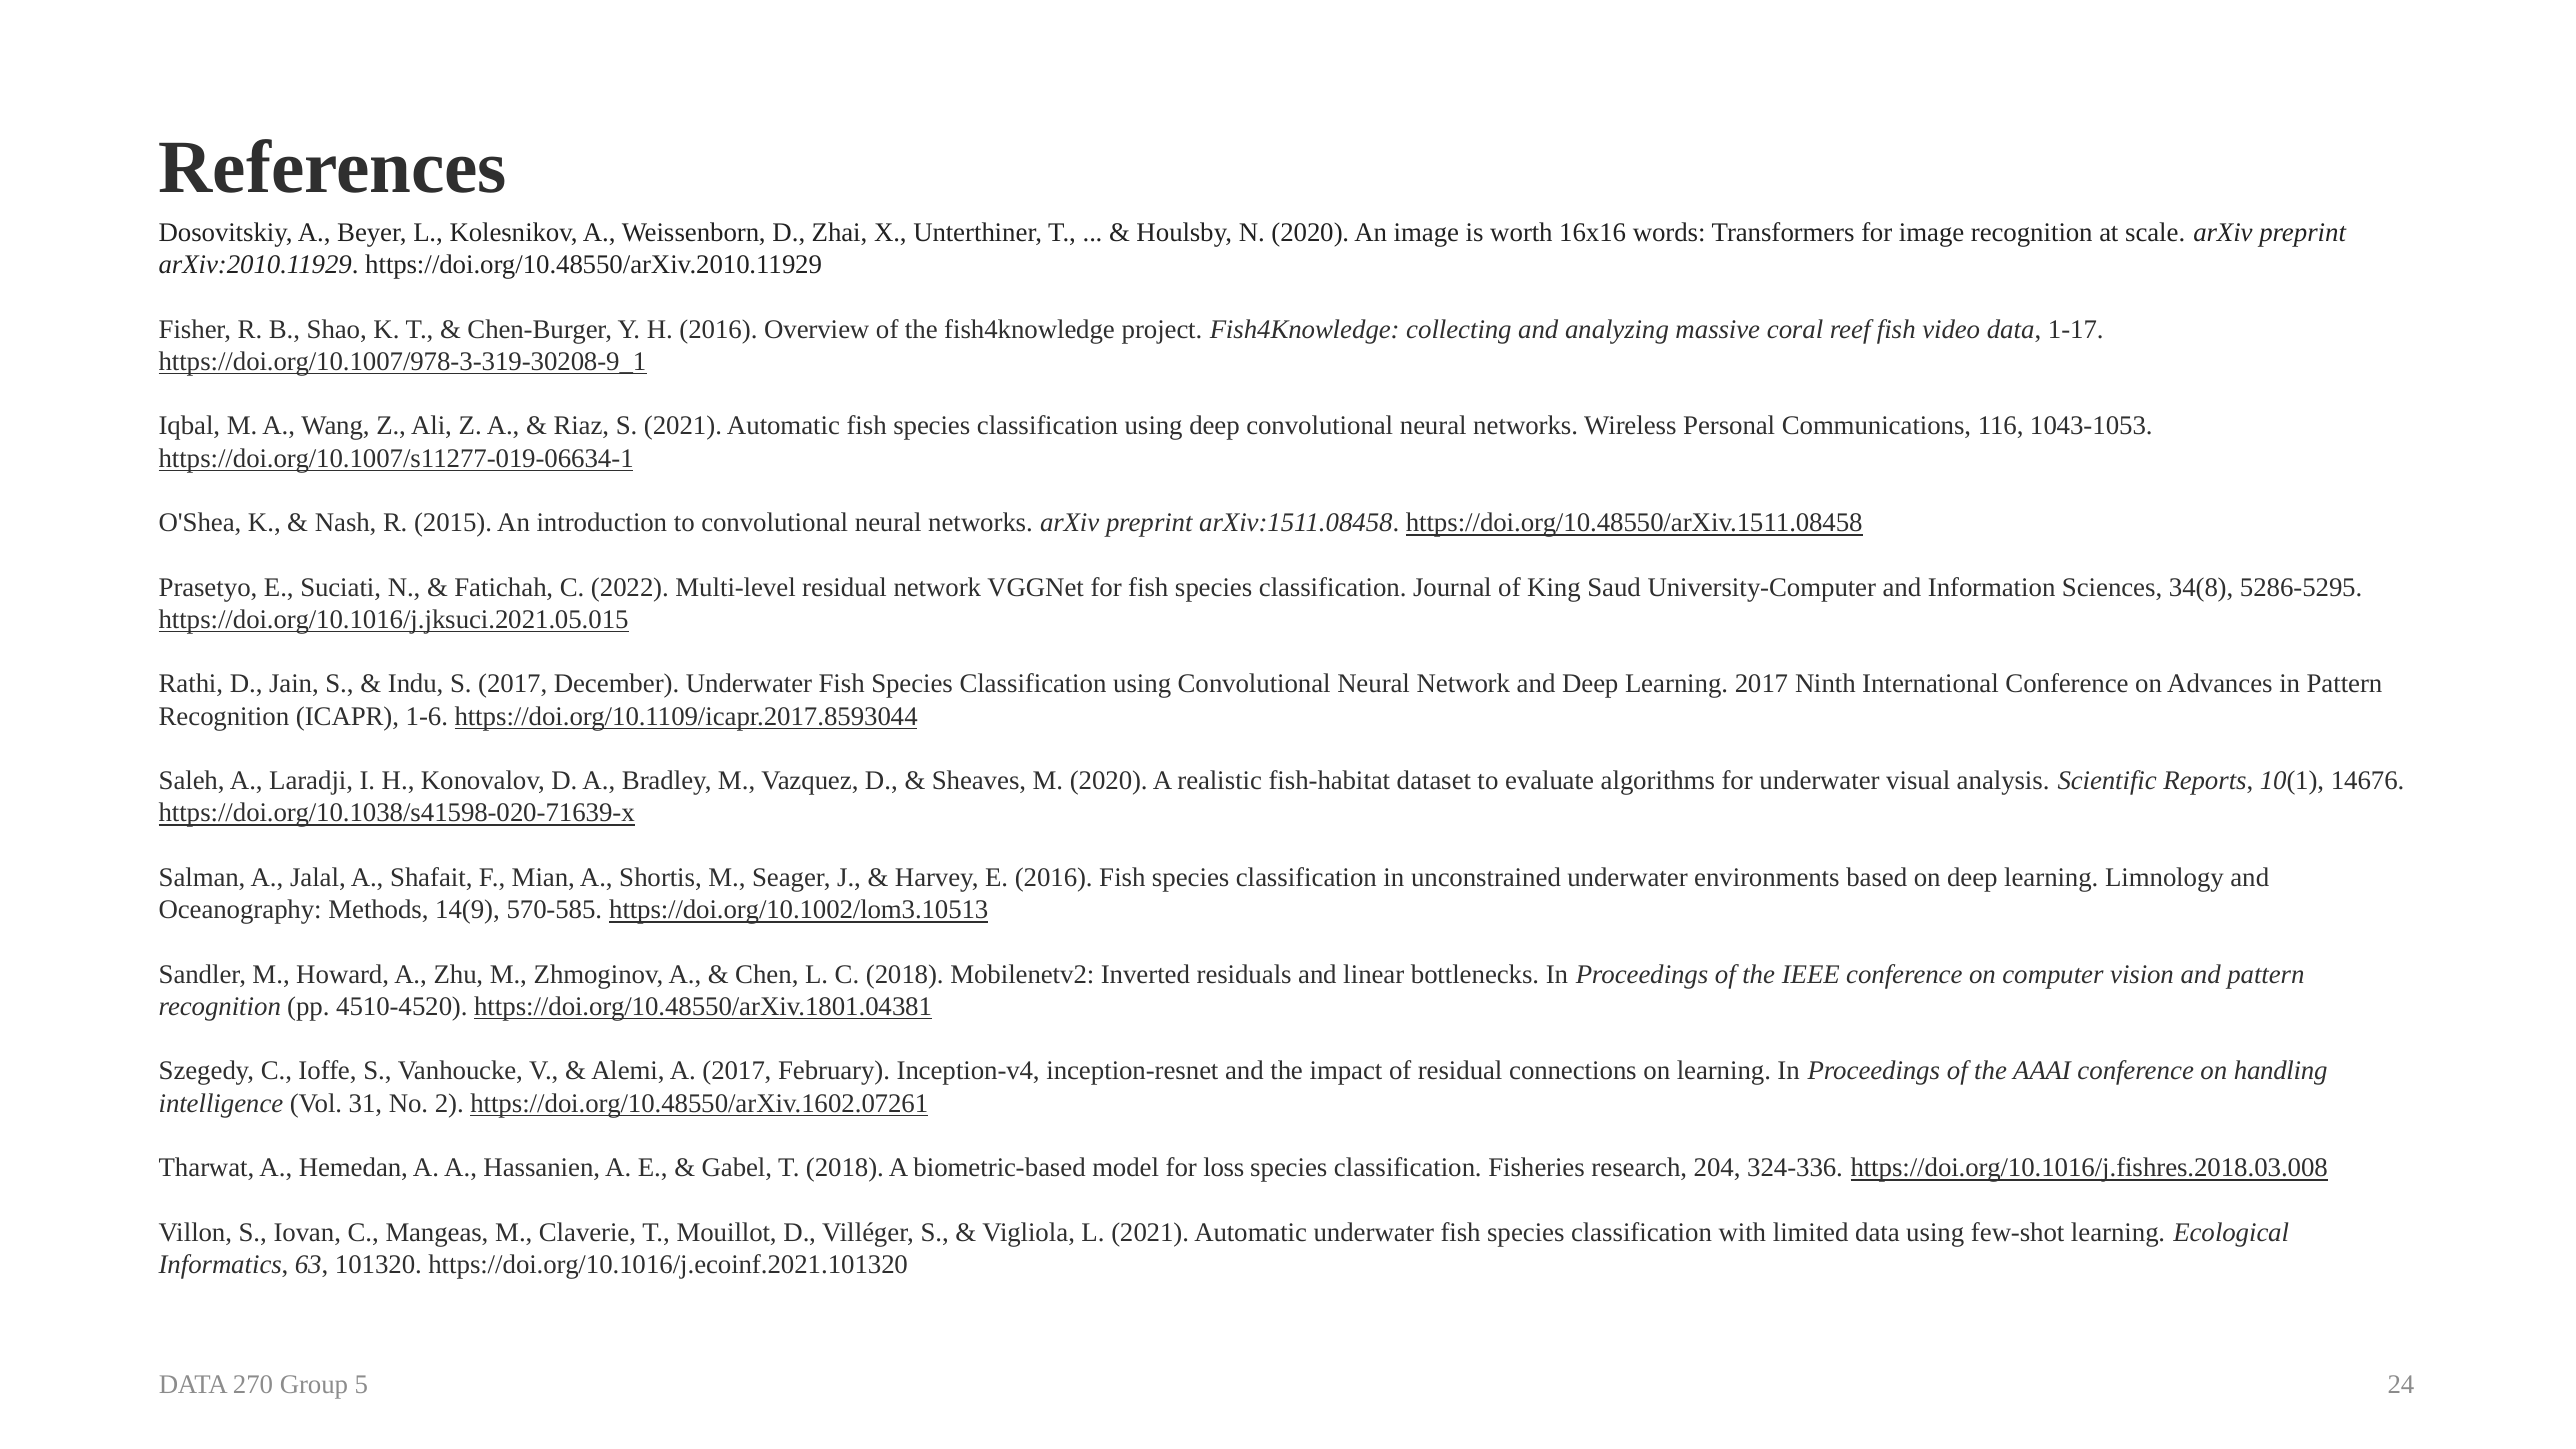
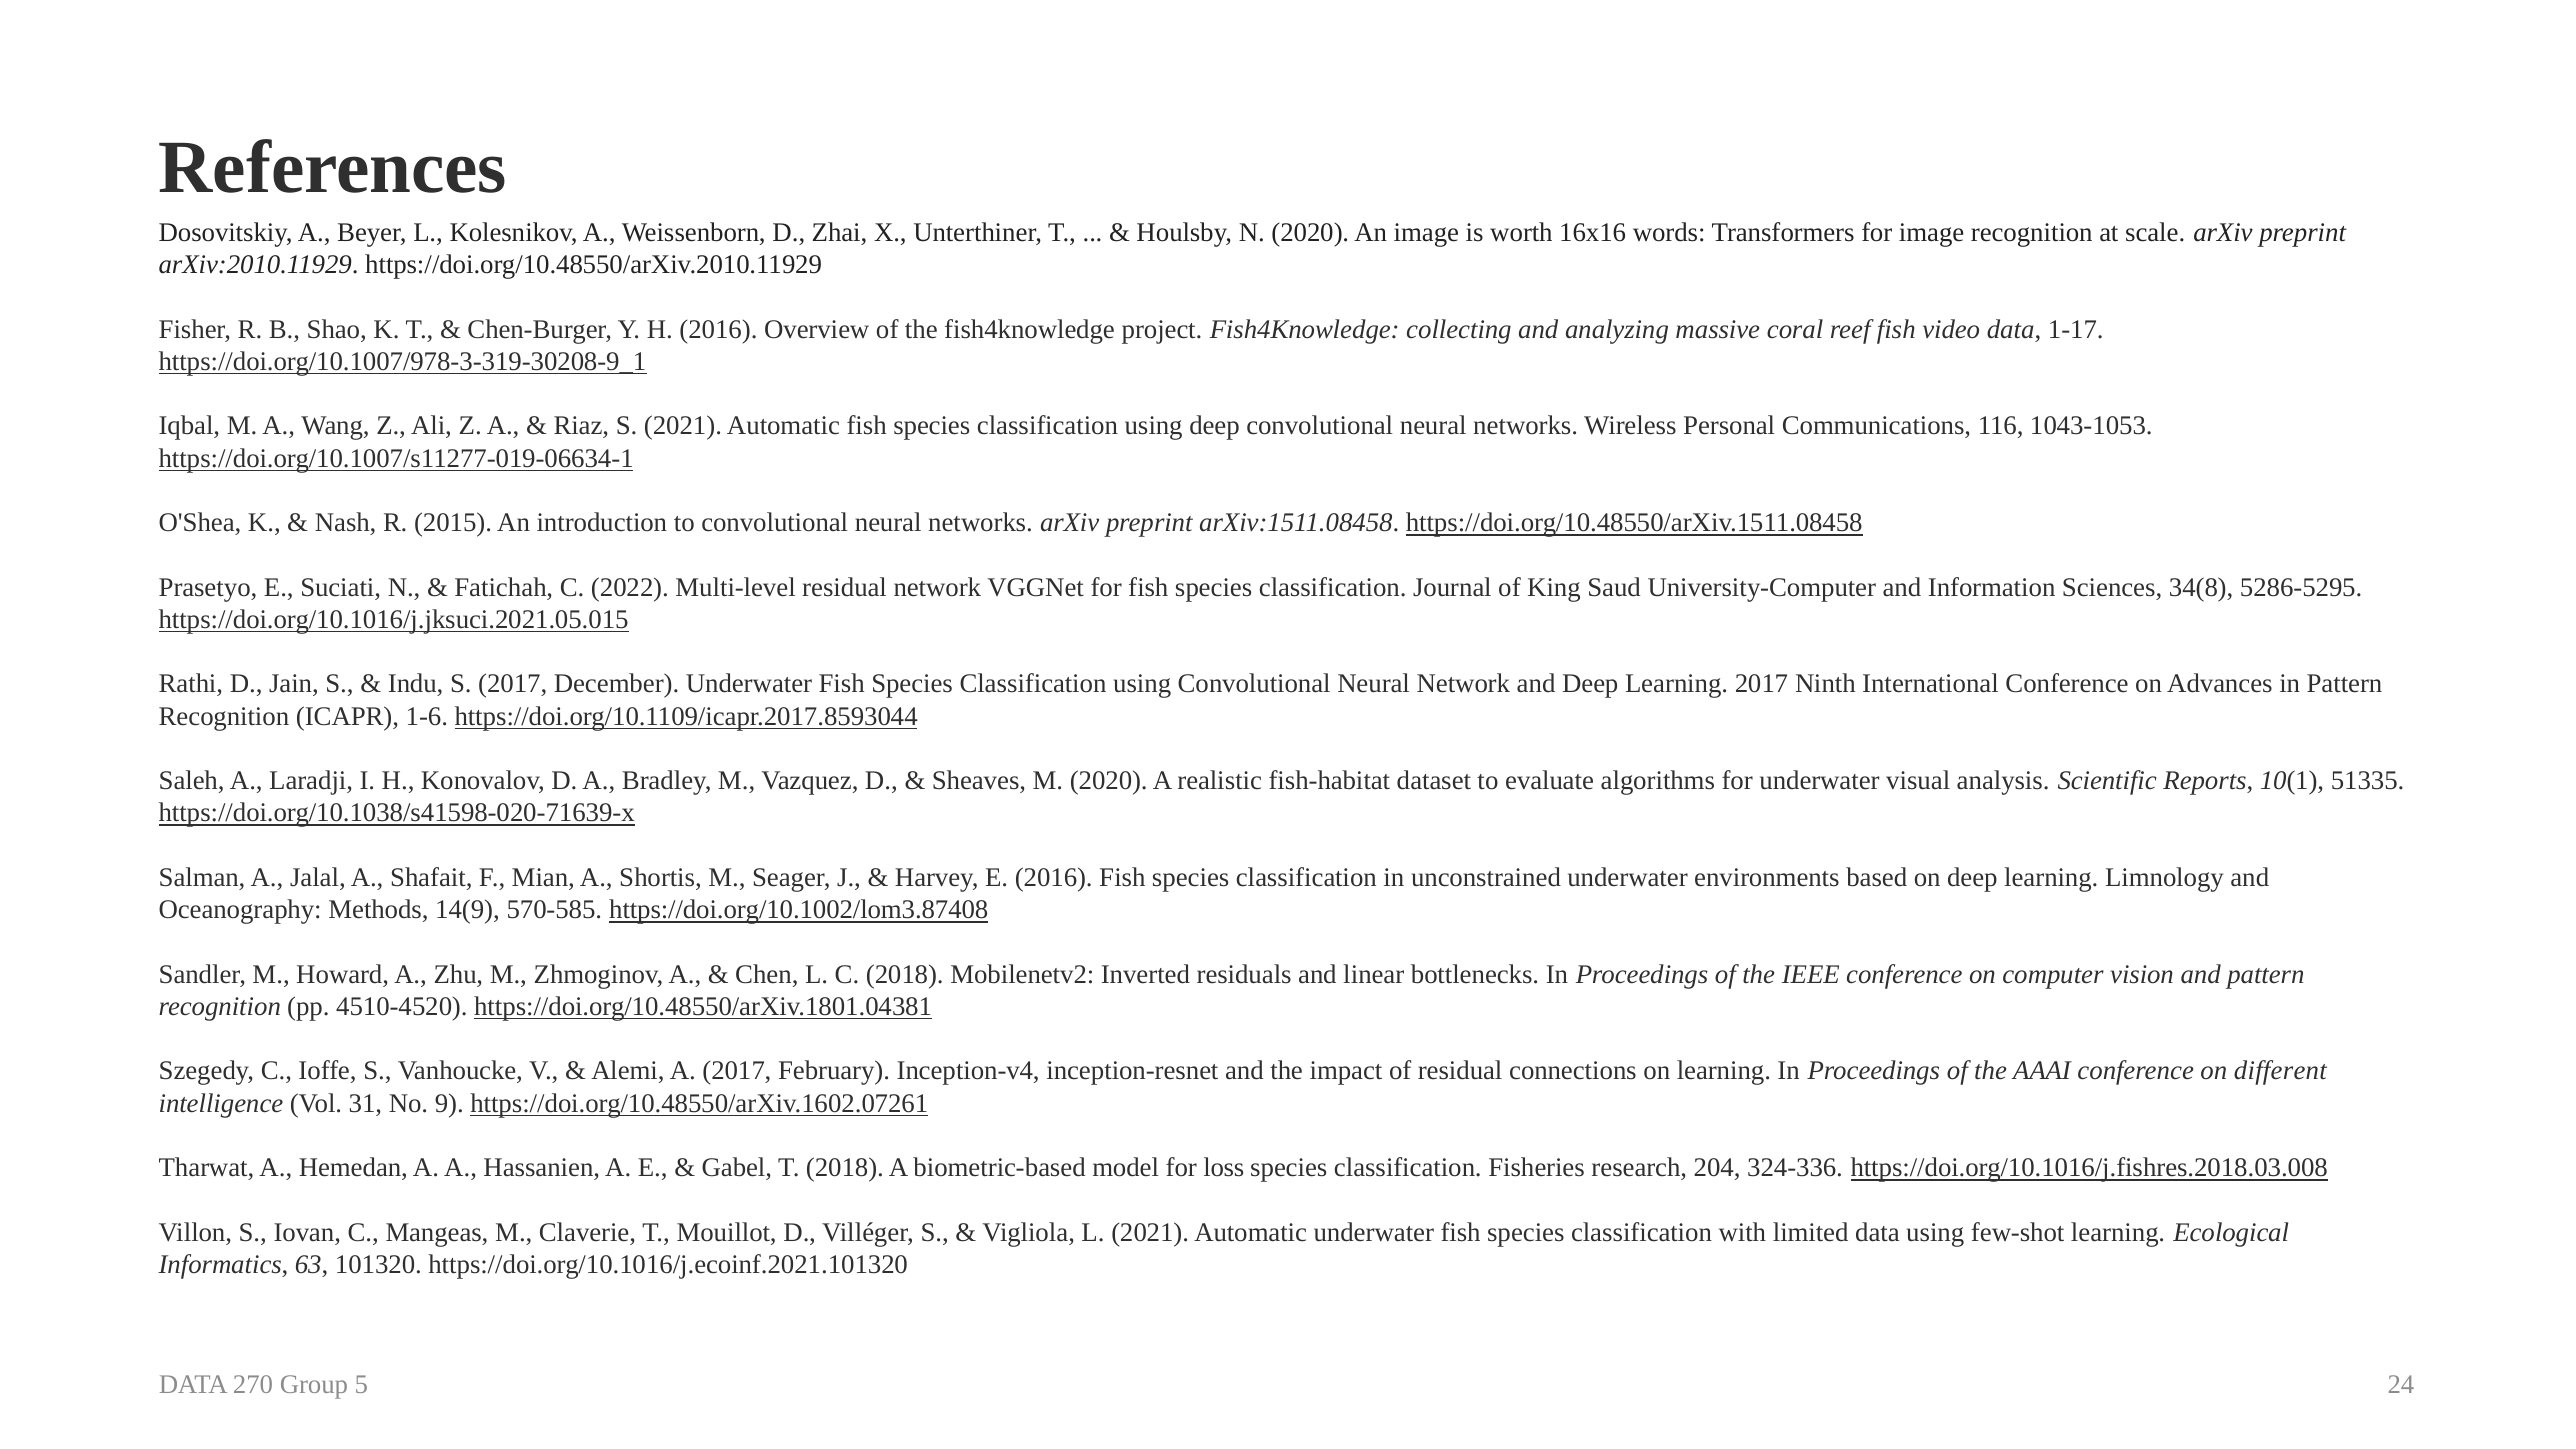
14676: 14676 -> 51335
https://doi.org/10.1002/lom3.10513: https://doi.org/10.1002/lom3.10513 -> https://doi.org/10.1002/lom3.87408
handling: handling -> different
2: 2 -> 9
